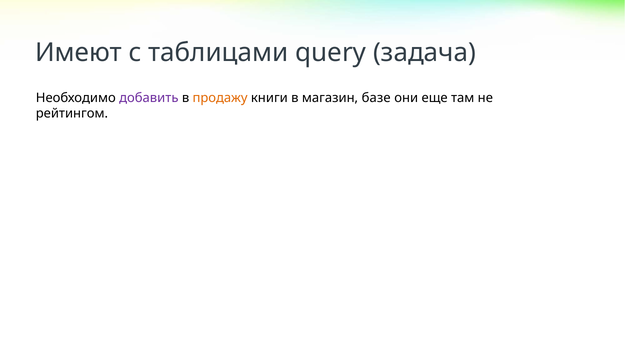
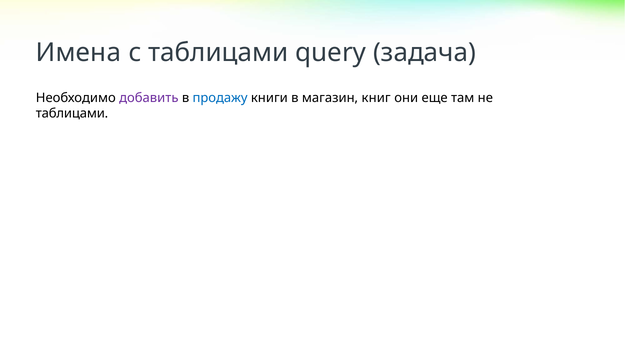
Имеют: Имеют -> Имена
продажу colour: orange -> blue
базе: базе -> книг
рейтингом at (72, 113): рейтингом -> таблицами
